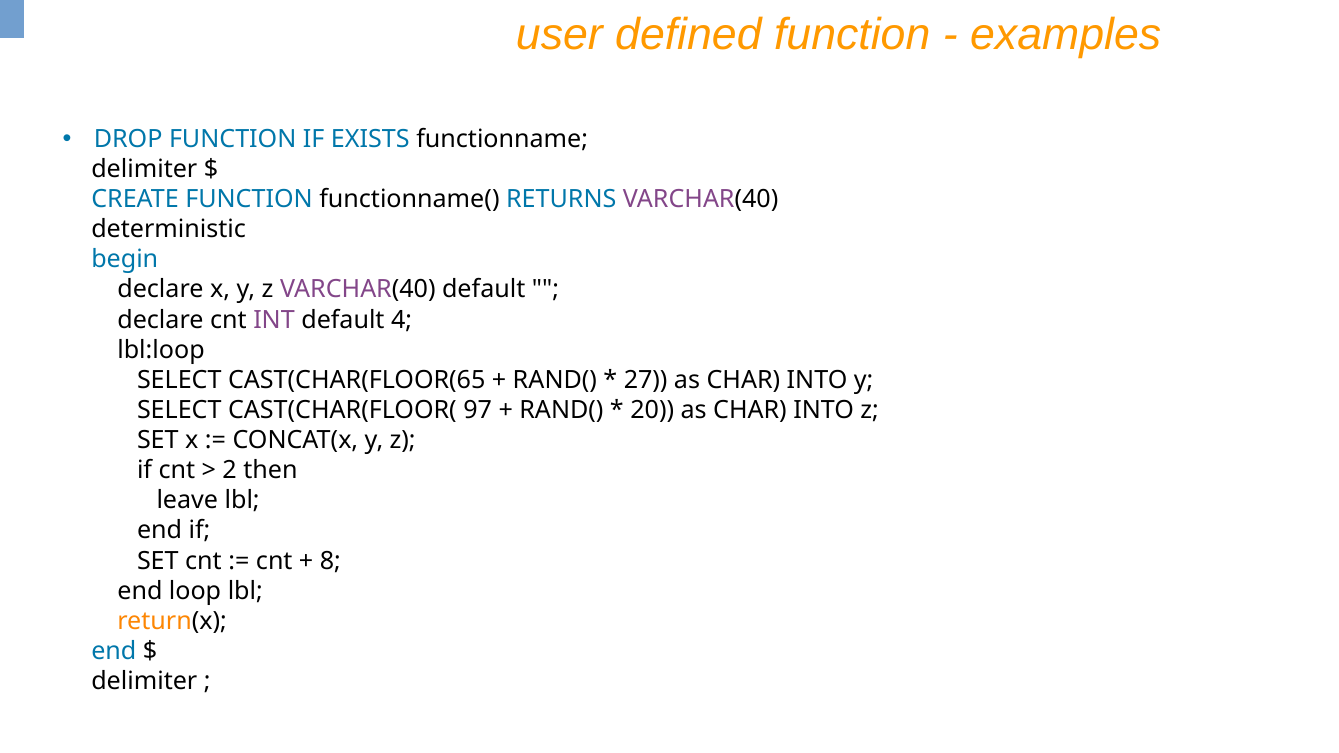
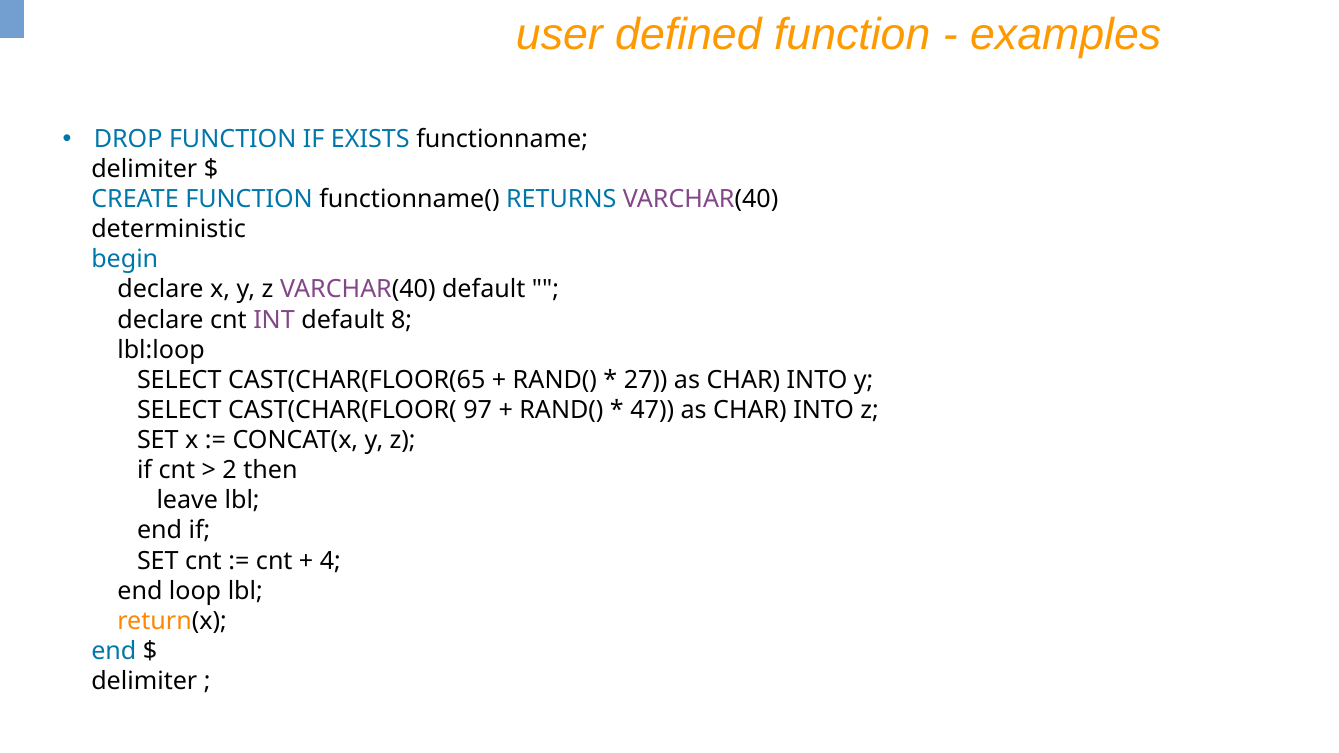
4: 4 -> 8
20: 20 -> 47
8: 8 -> 4
